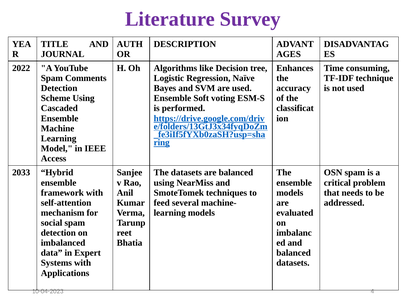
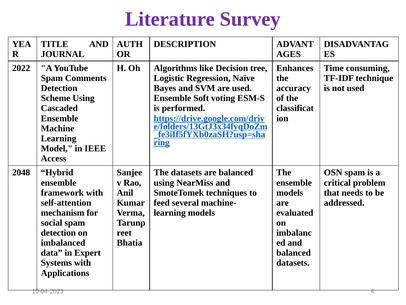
2033: 2033 -> 2048
